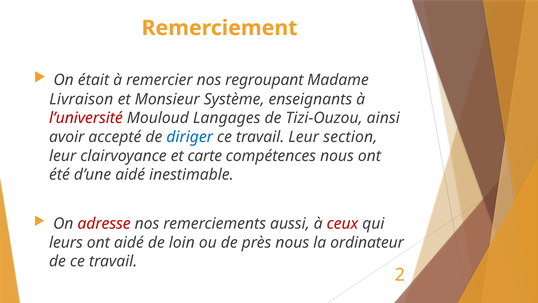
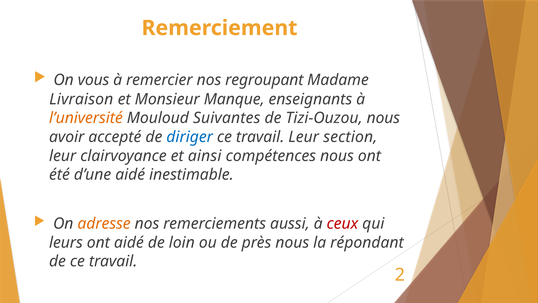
était: était -> vous
Système: Système -> Manque
l’université colour: red -> orange
Langages: Langages -> Suivantes
Tizi-Ouzou ainsi: ainsi -> nous
carte: carte -> ainsi
adresse colour: red -> orange
ordinateur: ordinateur -> répondant
